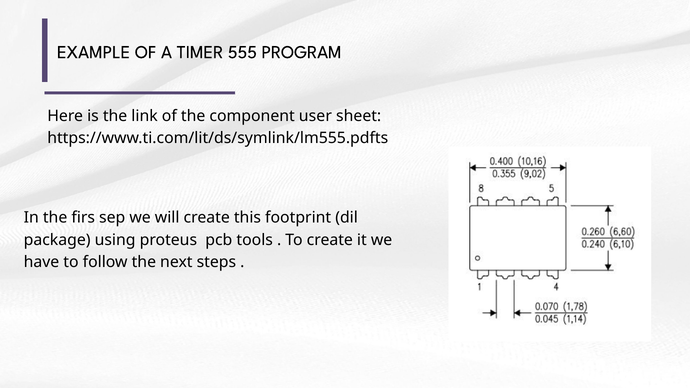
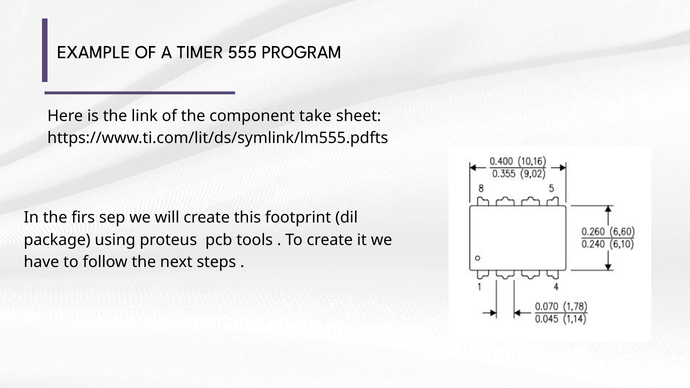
user: user -> take
